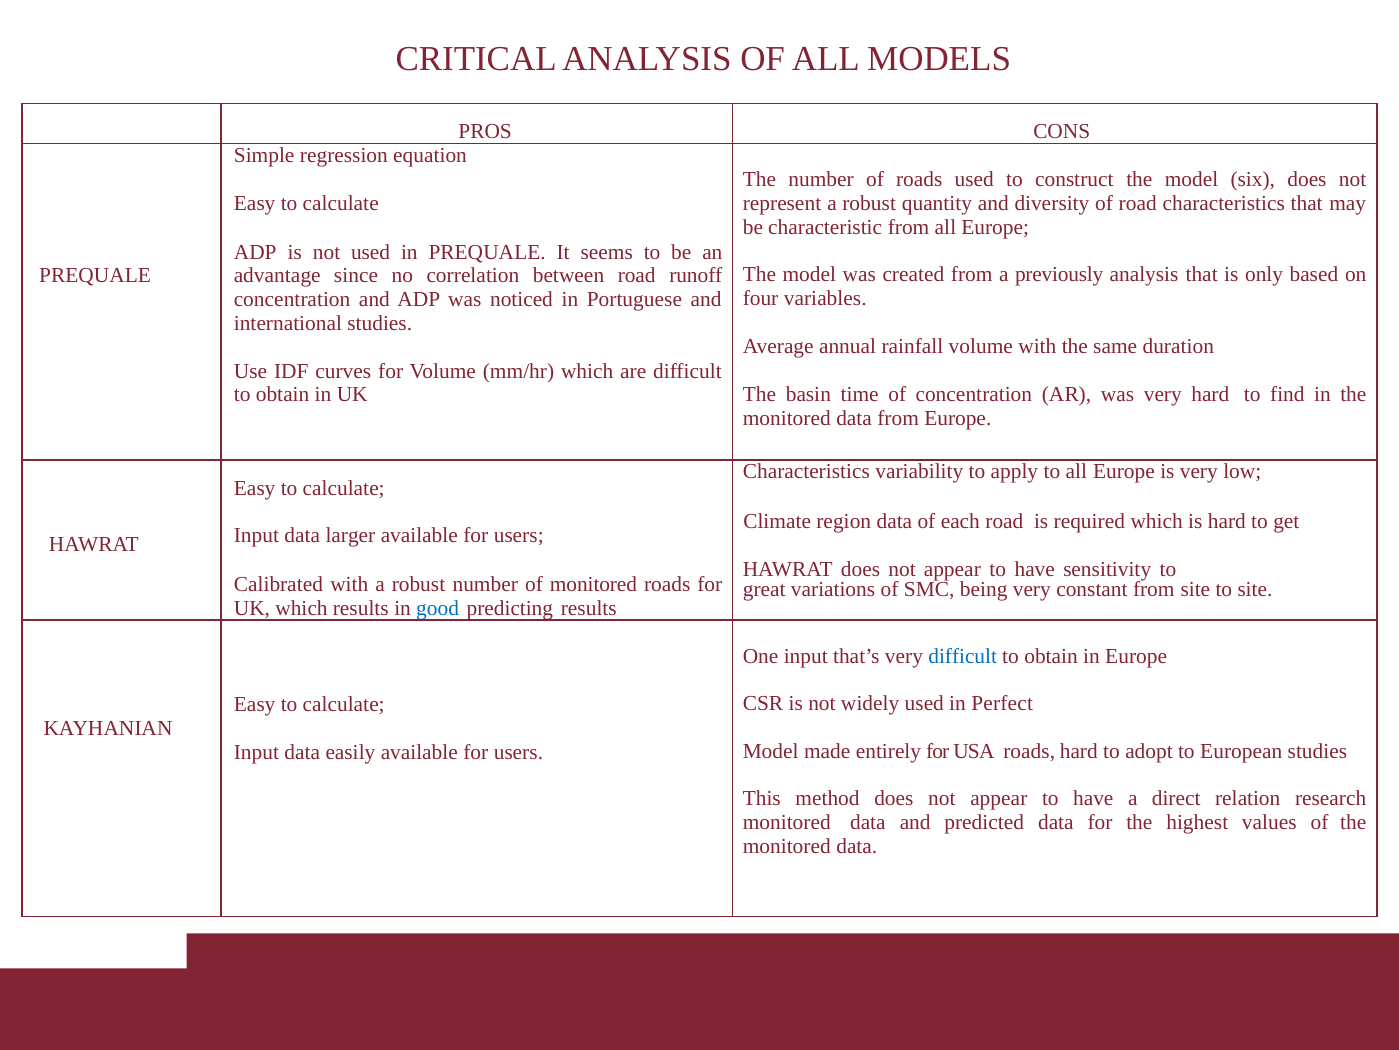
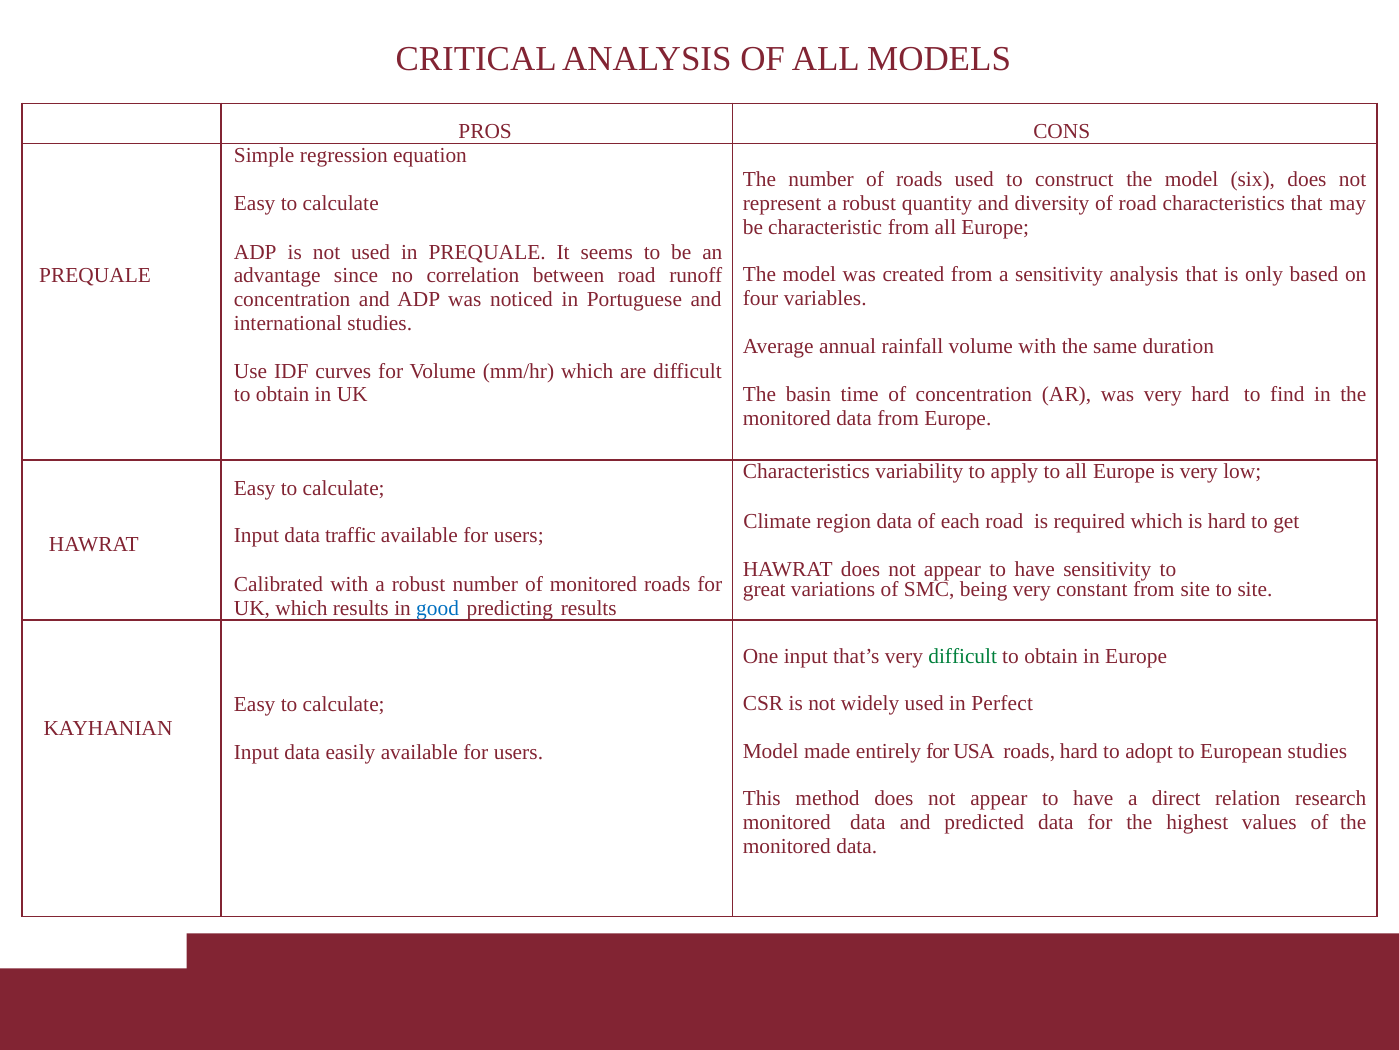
a previously: previously -> sensitivity
larger: larger -> traffic
difficult at (963, 655) colour: blue -> green
